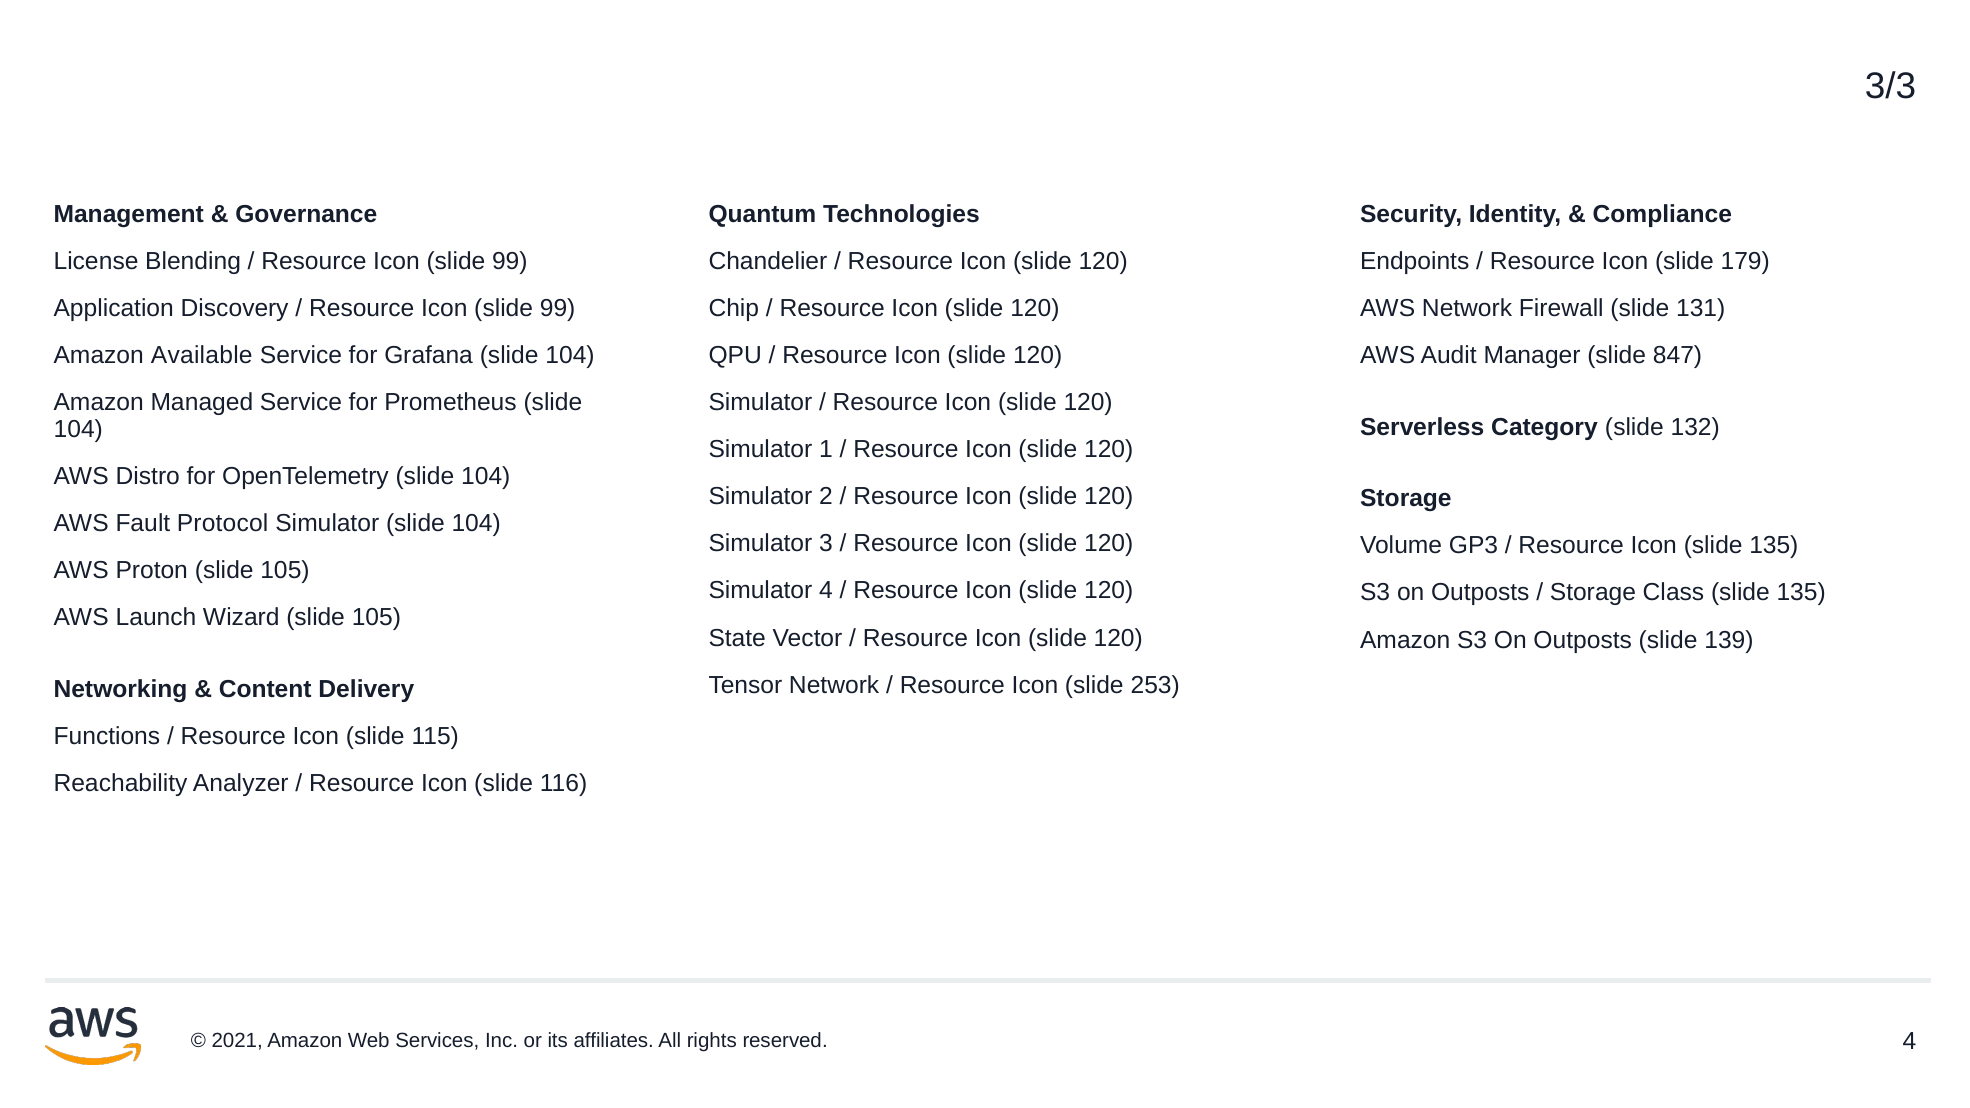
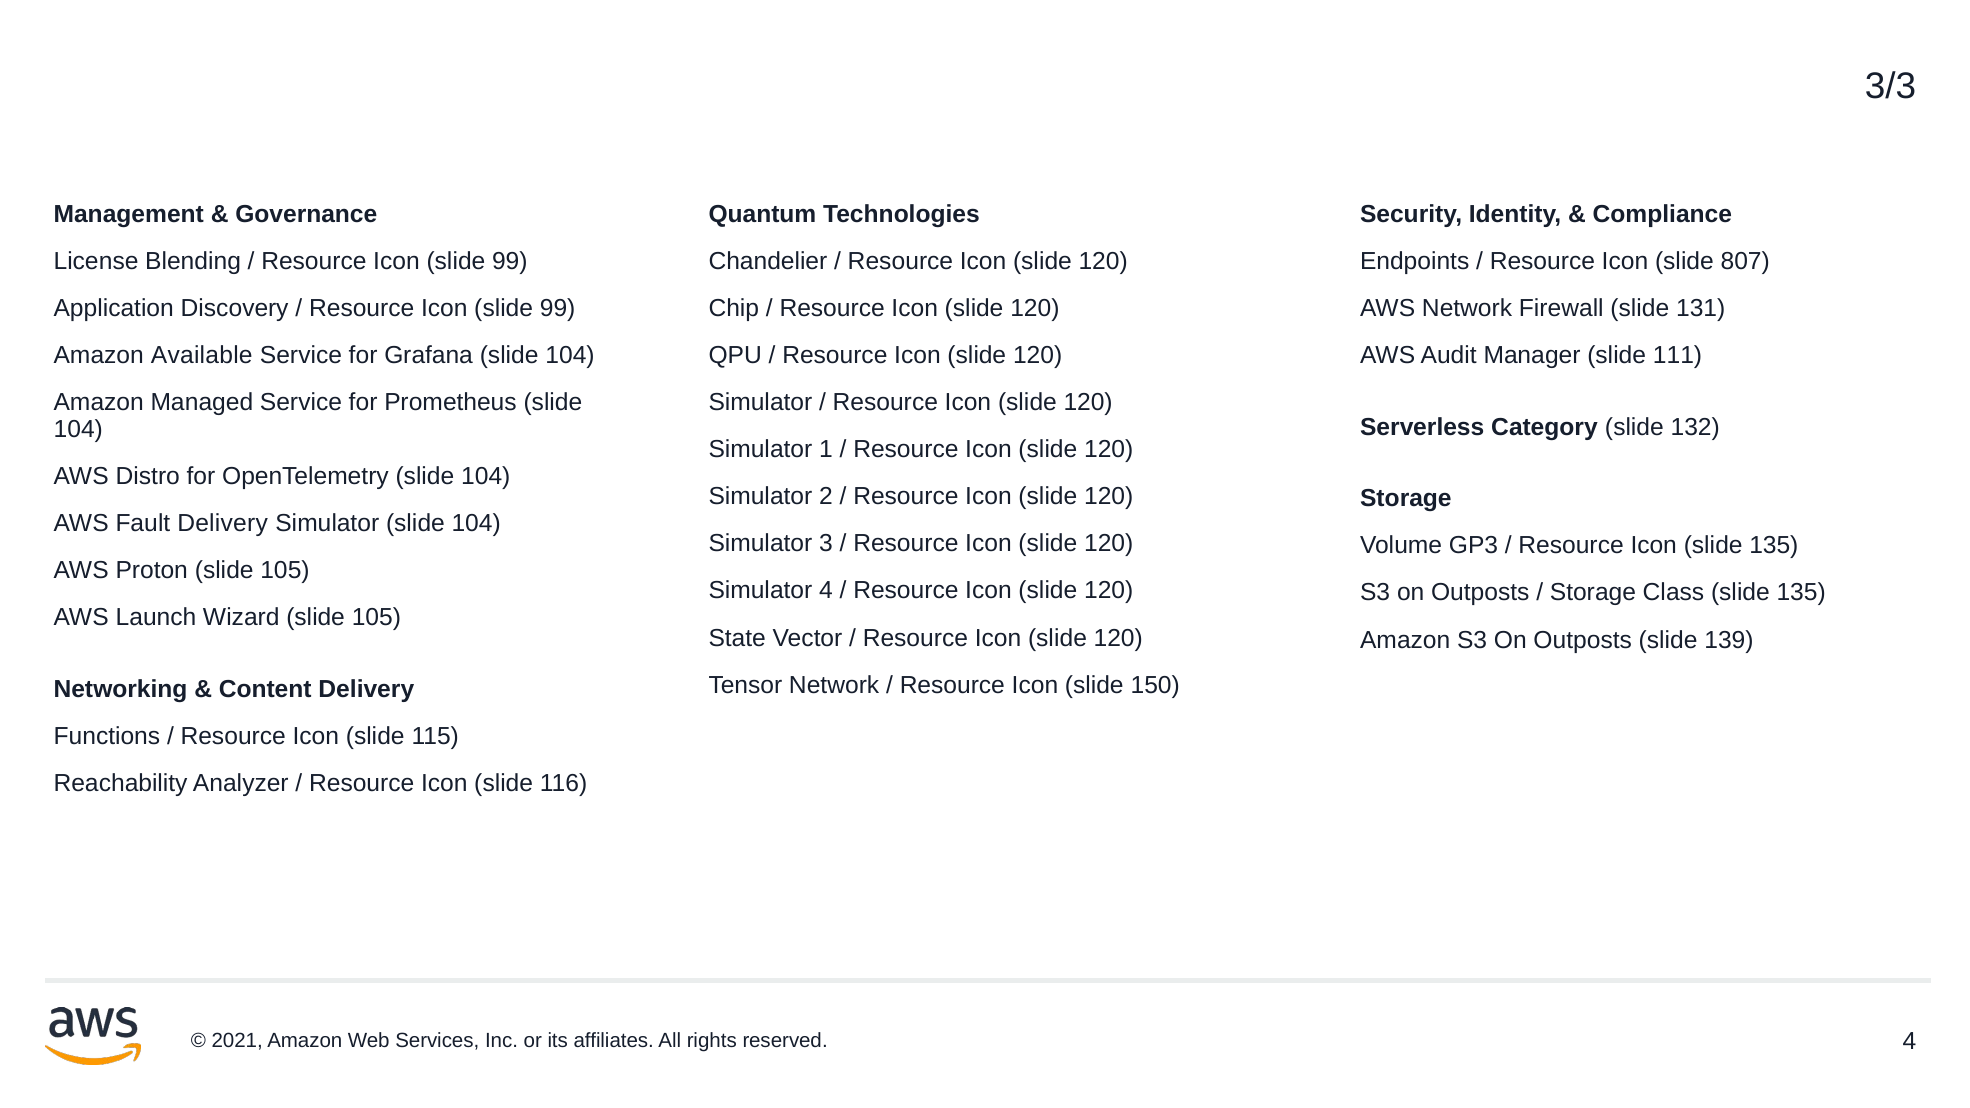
179: 179 -> 807
847: 847 -> 111
Fault Protocol: Protocol -> Delivery
253: 253 -> 150
